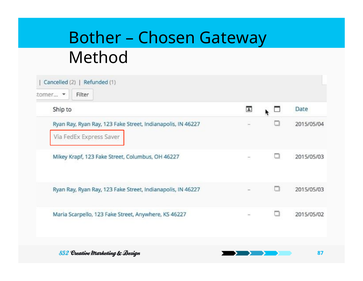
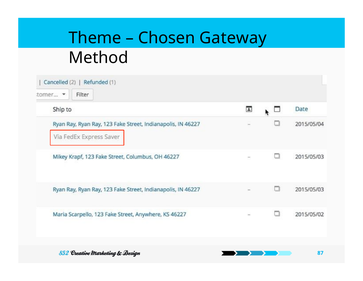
Bother: Bother -> Theme
